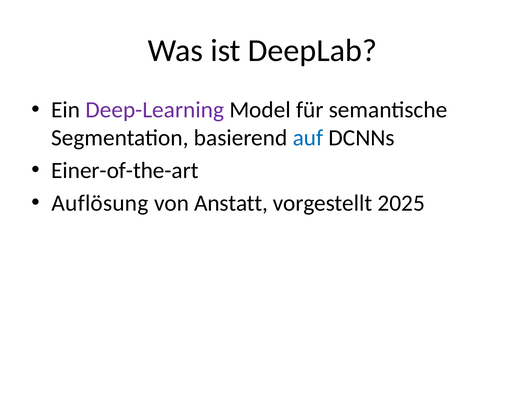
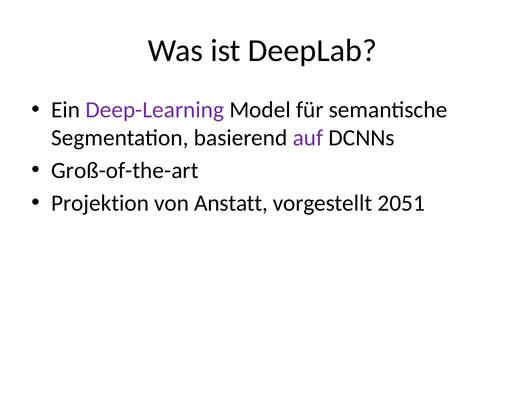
auf colour: blue -> purple
Einer-of-the-art: Einer-of-the-art -> Groß-of-the-art
Auflösung: Auflösung -> Projektion
2025: 2025 -> 2051
